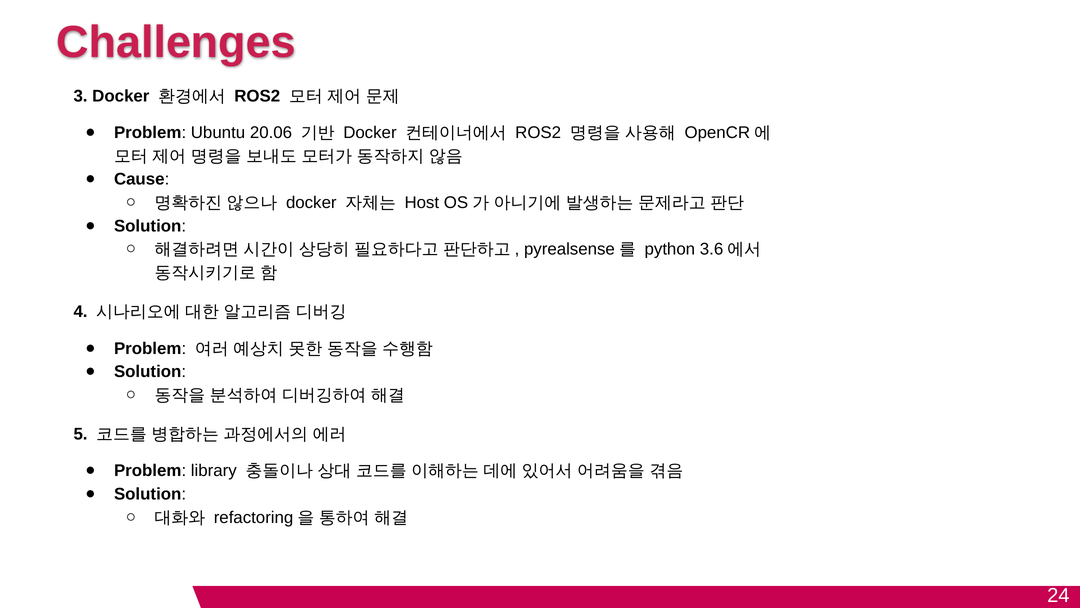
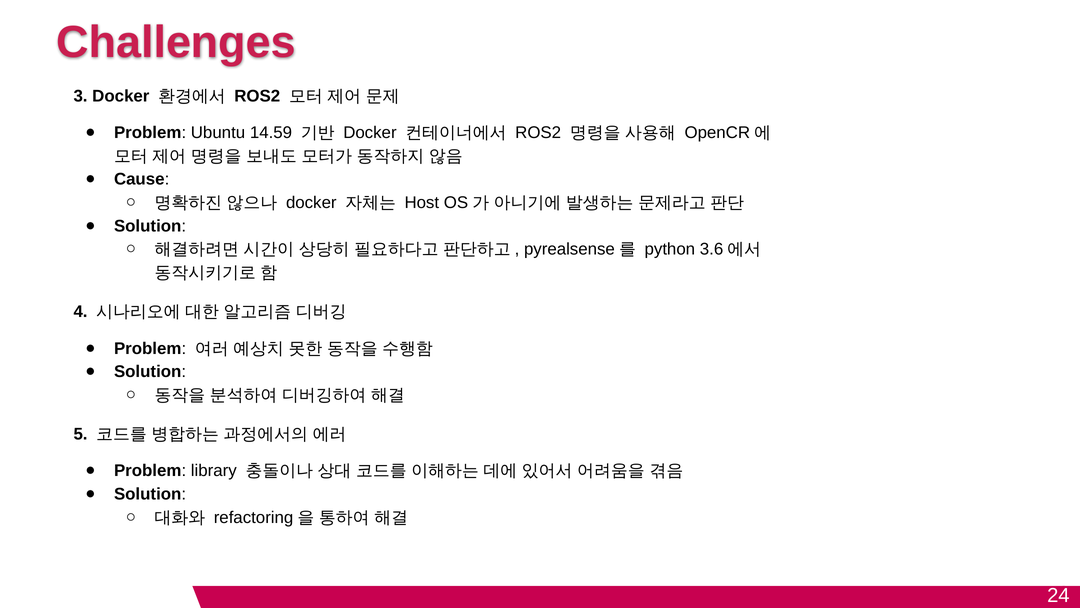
20.06: 20.06 -> 14.59
